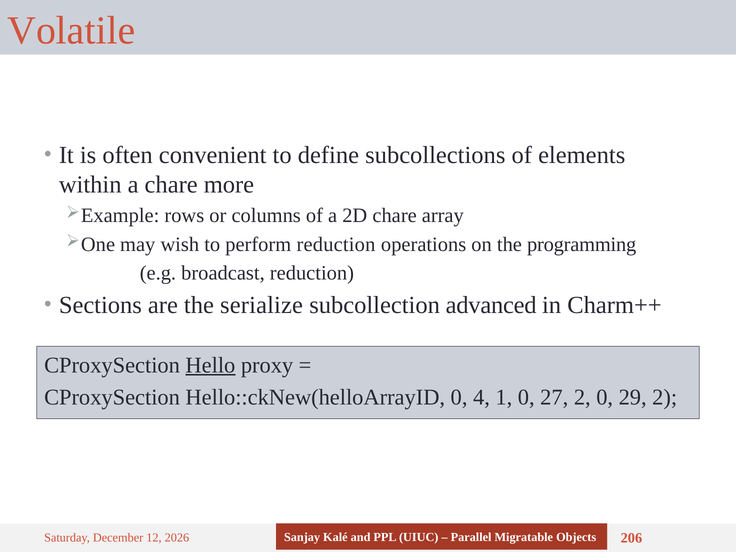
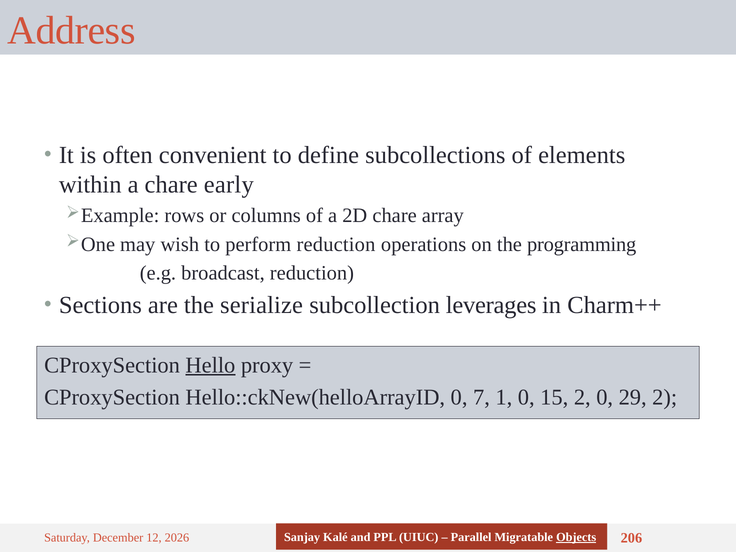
Volatile: Volatile -> Address
more: more -> early
advanced: advanced -> leverages
4: 4 -> 7
27: 27 -> 15
Objects underline: none -> present
